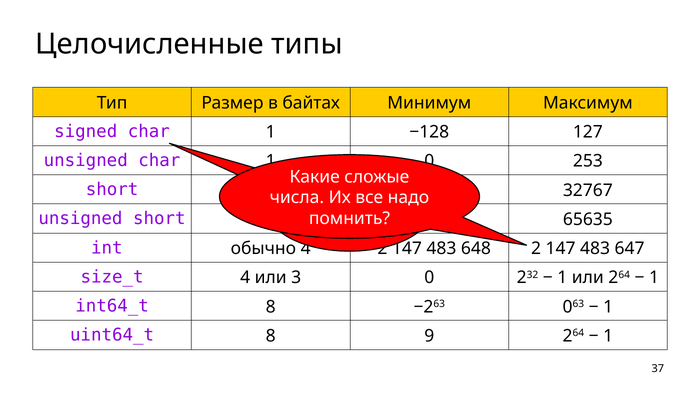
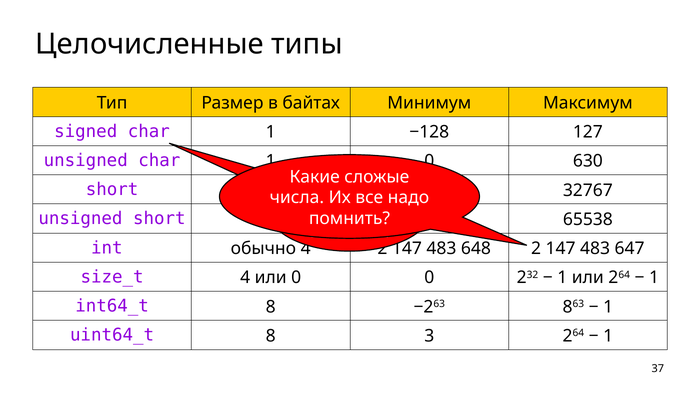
253: 253 -> 630
65635: 65635 -> 65538
или 3: 3 -> 0
0 at (568, 307): 0 -> 8
9: 9 -> 3
